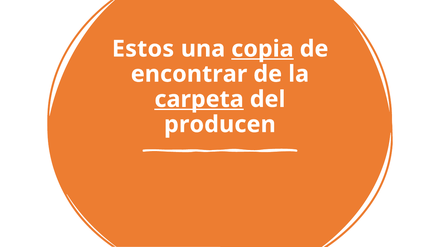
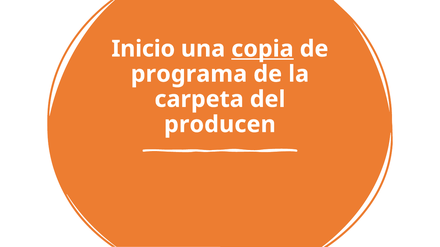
Estos: Estos -> Inicio
encontrar: encontrar -> programa
carpeta underline: present -> none
